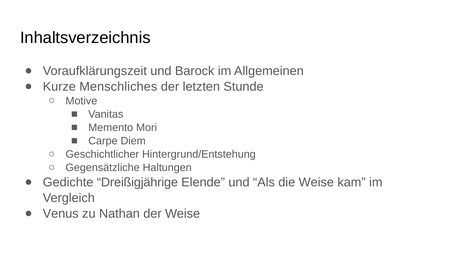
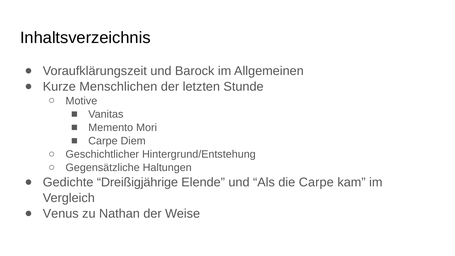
Menschliches: Menschliches -> Menschlichen
die Weise: Weise -> Carpe
